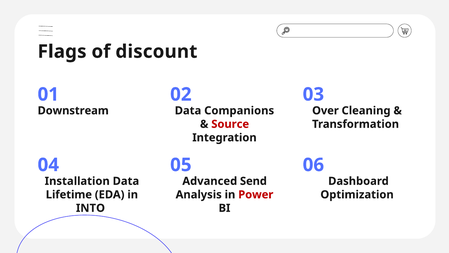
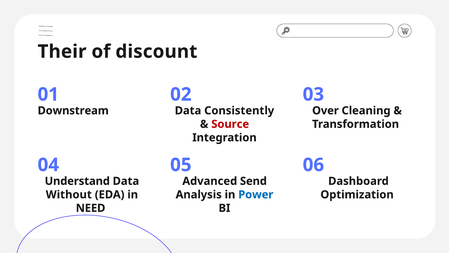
Flags: Flags -> Their
Companions: Companions -> Consistently
Installation: Installation -> Understand
Lifetime: Lifetime -> Without
Power colour: red -> blue
INTO: INTO -> NEED
